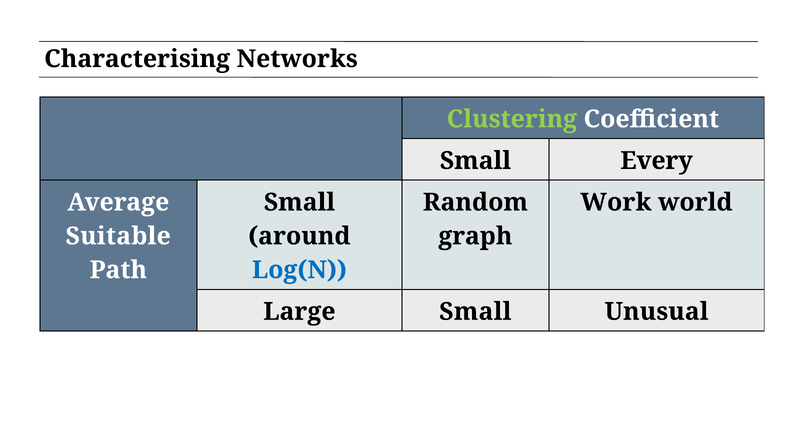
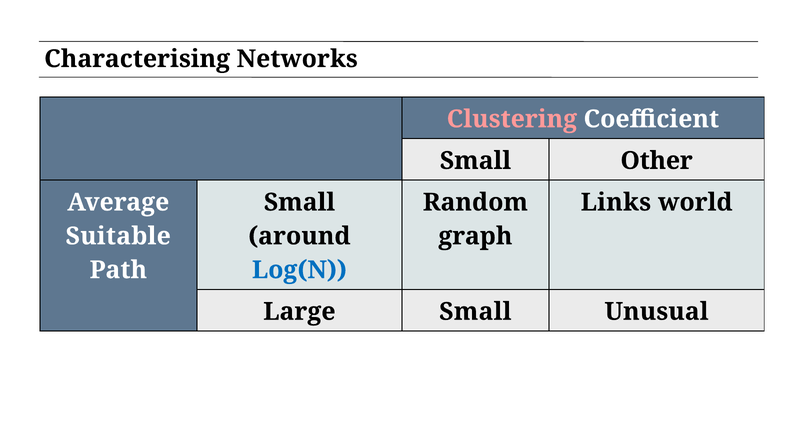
Clustering colour: light green -> pink
Every: Every -> Other
Work: Work -> Links
